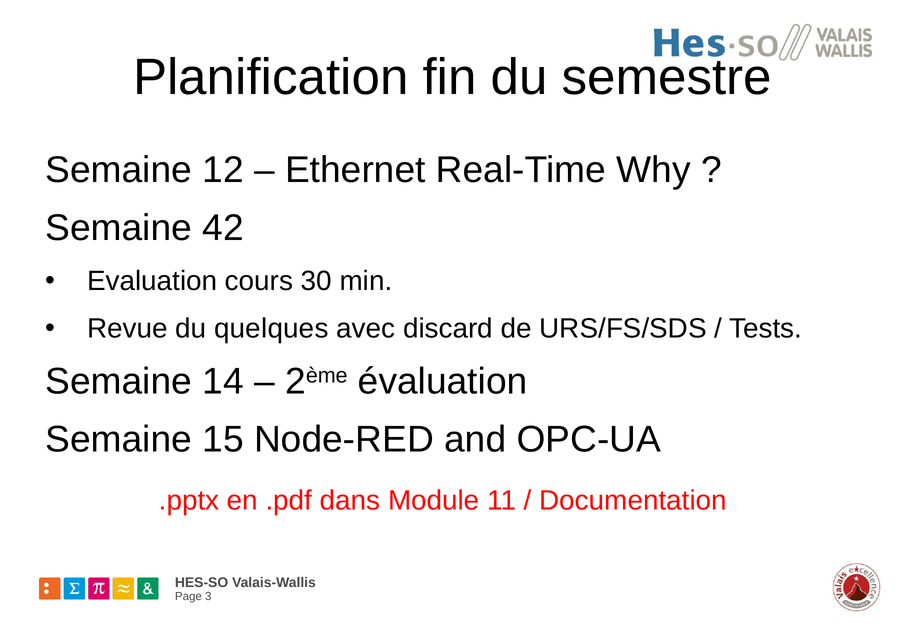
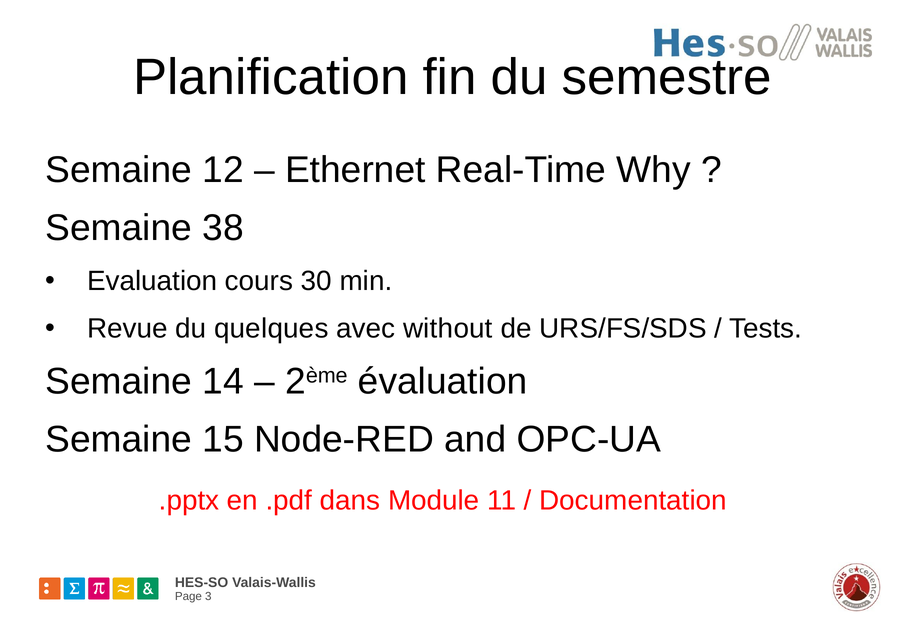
42: 42 -> 38
discard: discard -> without
